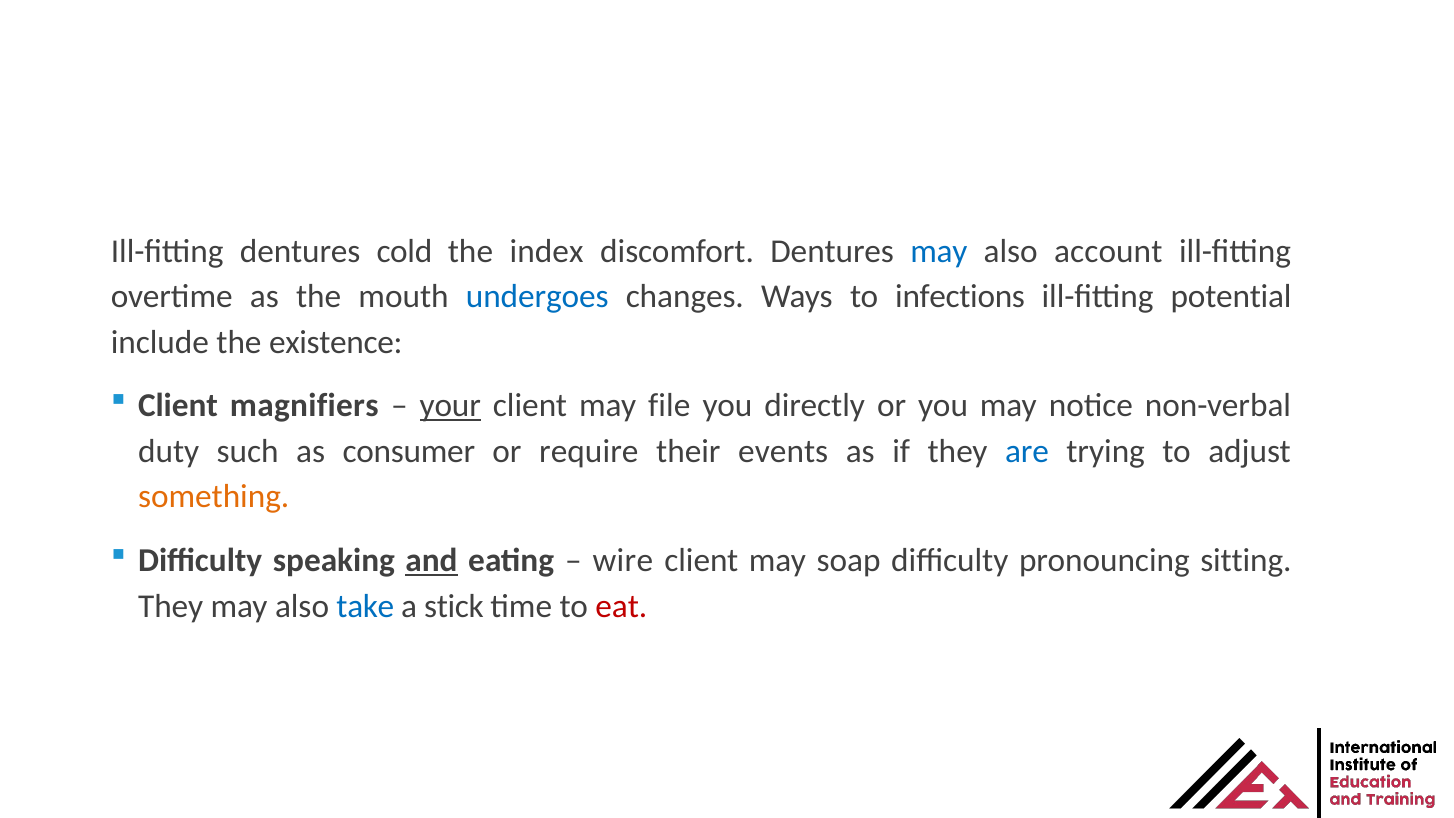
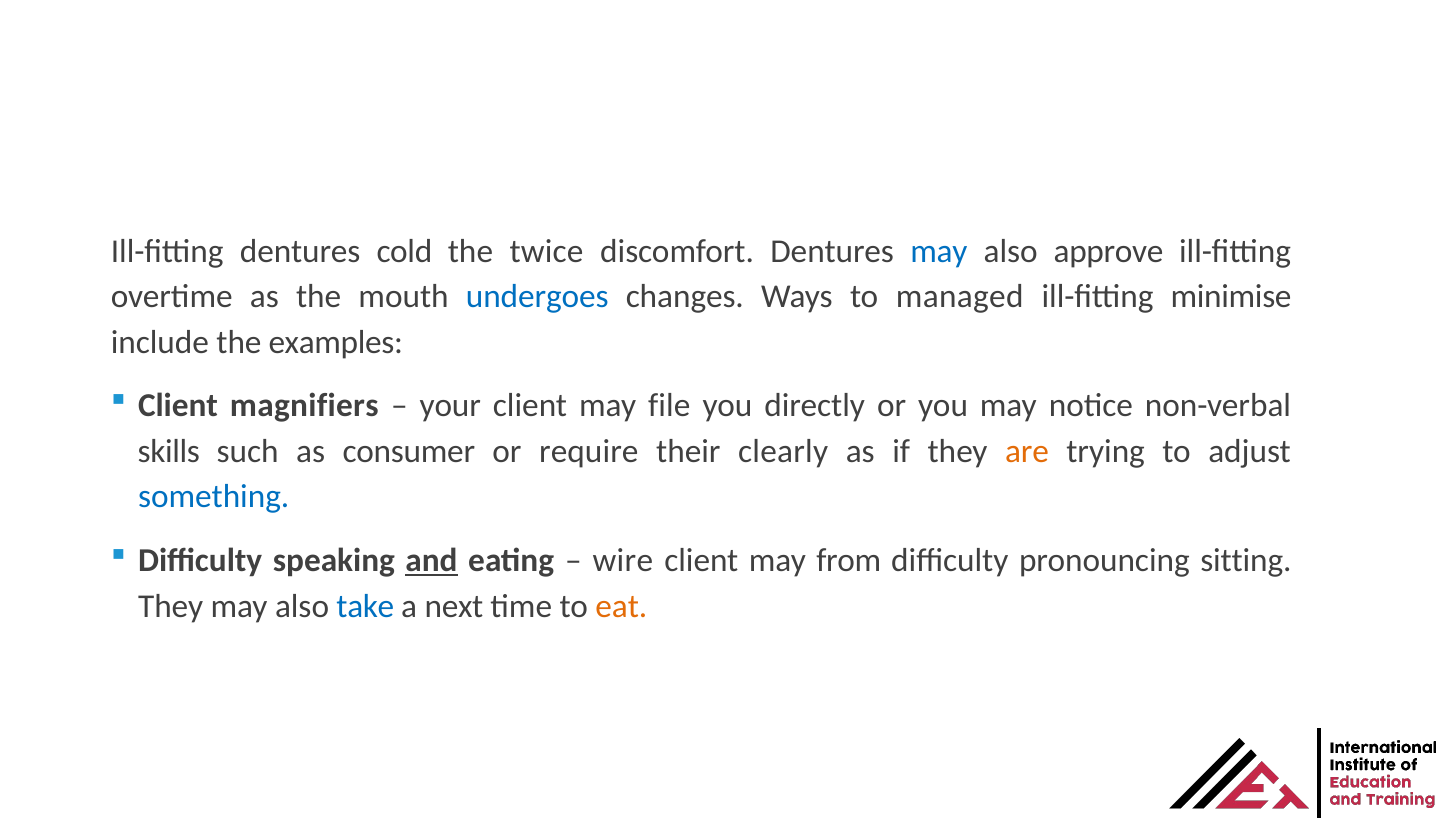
index: index -> twice
account: account -> approve
infections: infections -> managed
potential: potential -> minimise
existence: existence -> examples
your underline: present -> none
duty: duty -> skills
events: events -> clearly
are colour: blue -> orange
something colour: orange -> blue
soap: soap -> from
stick: stick -> next
eat colour: red -> orange
